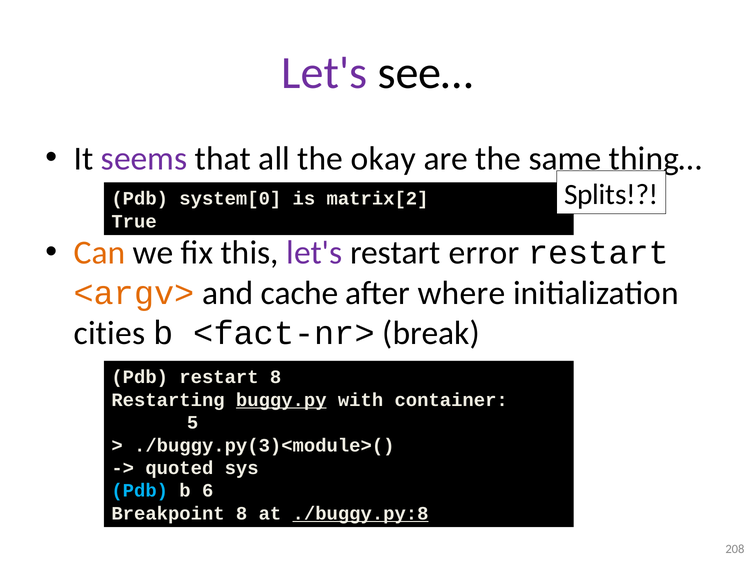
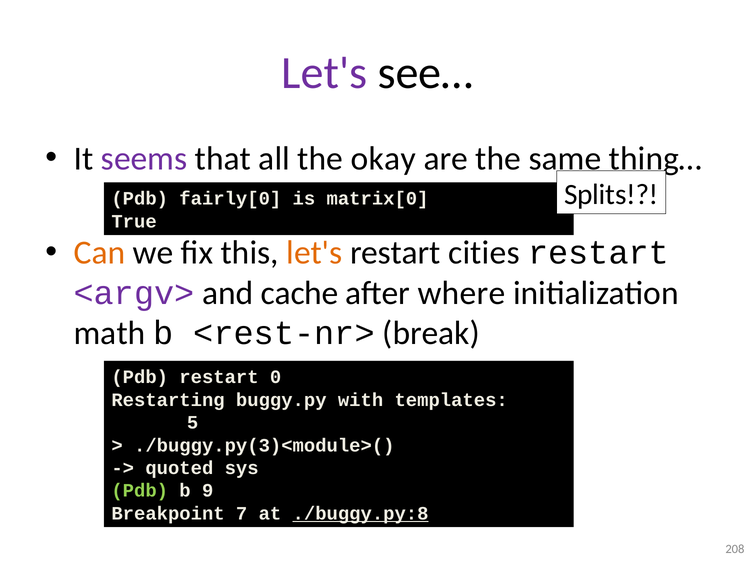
system[0: system[0 -> fairly[0
matrix[2: matrix[2 -> matrix[0
let's at (314, 252) colour: purple -> orange
error: error -> cities
<argv> colour: orange -> purple
cities: cities -> math
<fact-nr>: <fact-nr> -> <rest-nr>
restart 8: 8 -> 0
buggy.py underline: present -> none
container: container -> templates
Pdb at (140, 490) colour: light blue -> light green
6: 6 -> 9
Breakpoint 8: 8 -> 7
